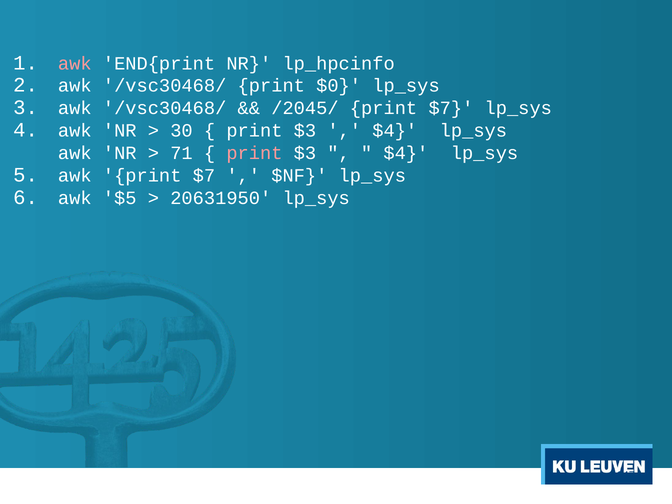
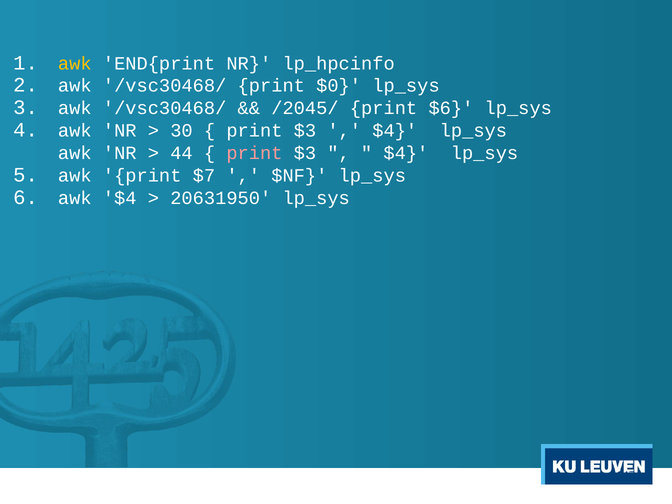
awk at (75, 63) colour: pink -> yellow
/2045/ print $7: $7 -> $6
71: 71 -> 44
awk $5: $5 -> $4
